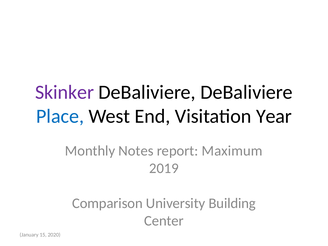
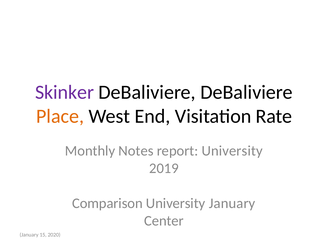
Place colour: blue -> orange
Year: Year -> Rate
report Maximum: Maximum -> University
University Building: Building -> January
